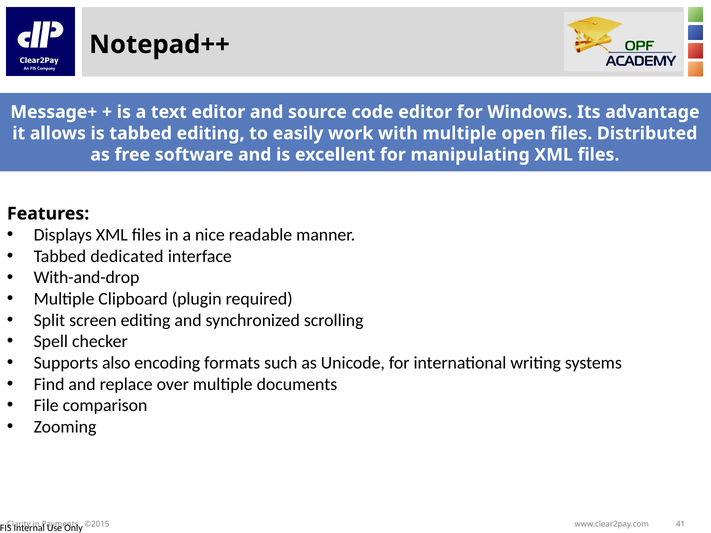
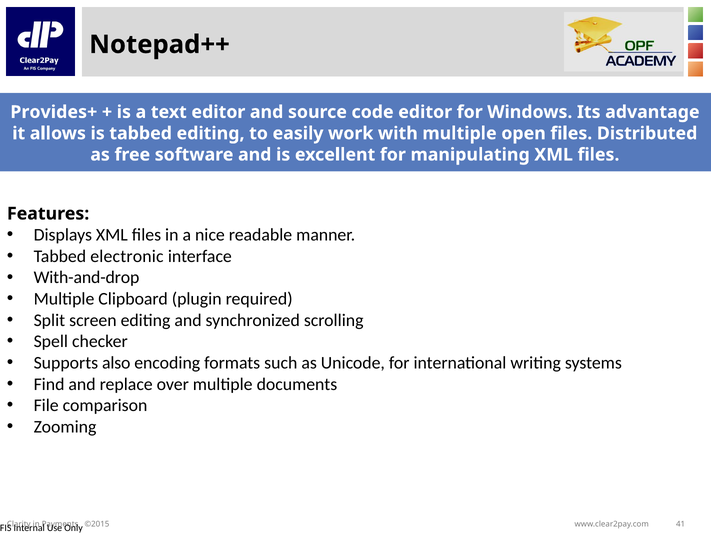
Message+: Message+ -> Provides+
dedicated: dedicated -> electronic
